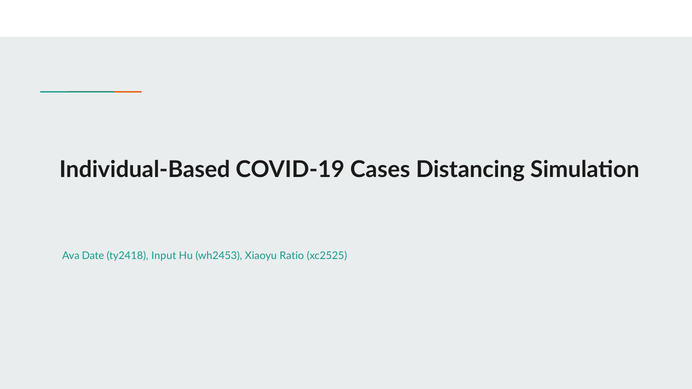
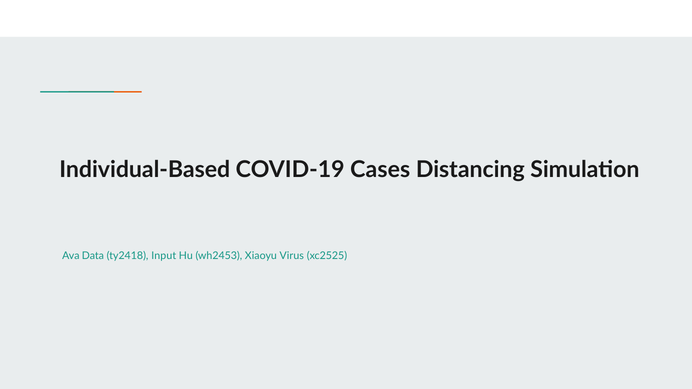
Date: Date -> Data
Ratio: Ratio -> Virus
